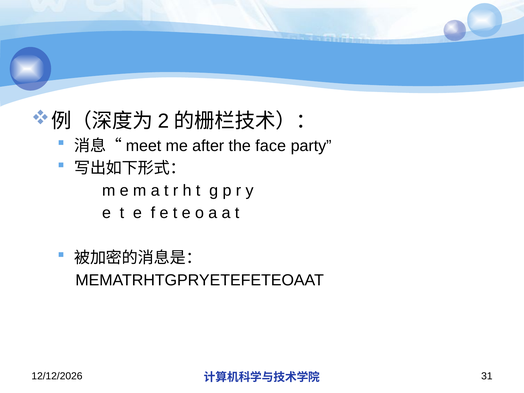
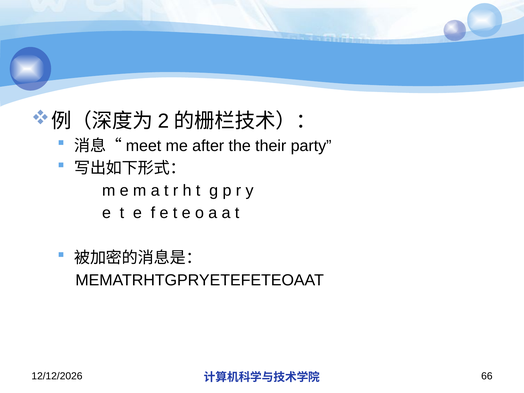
face: face -> their
31: 31 -> 66
